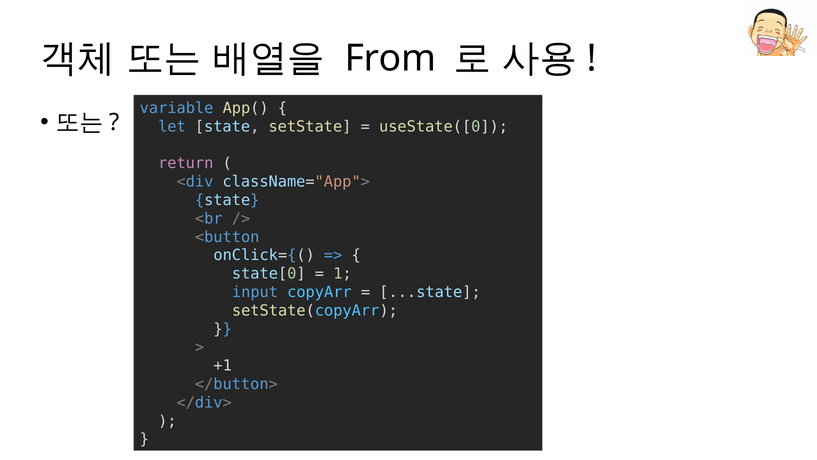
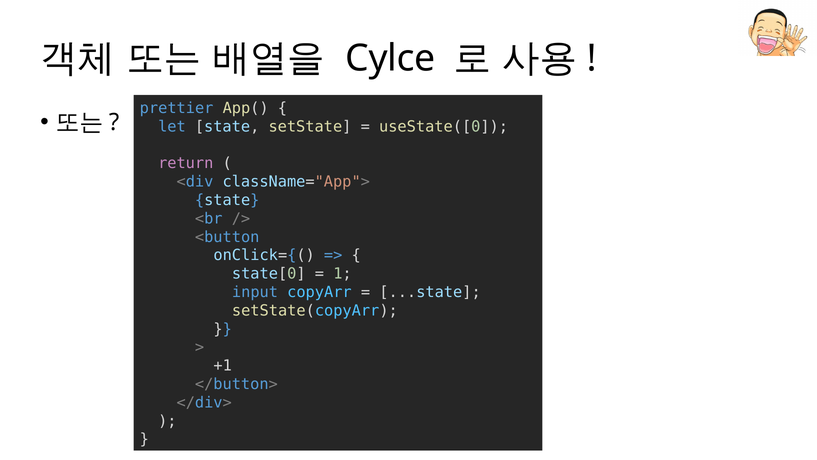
From: From -> Cylce
variable: variable -> prettier
